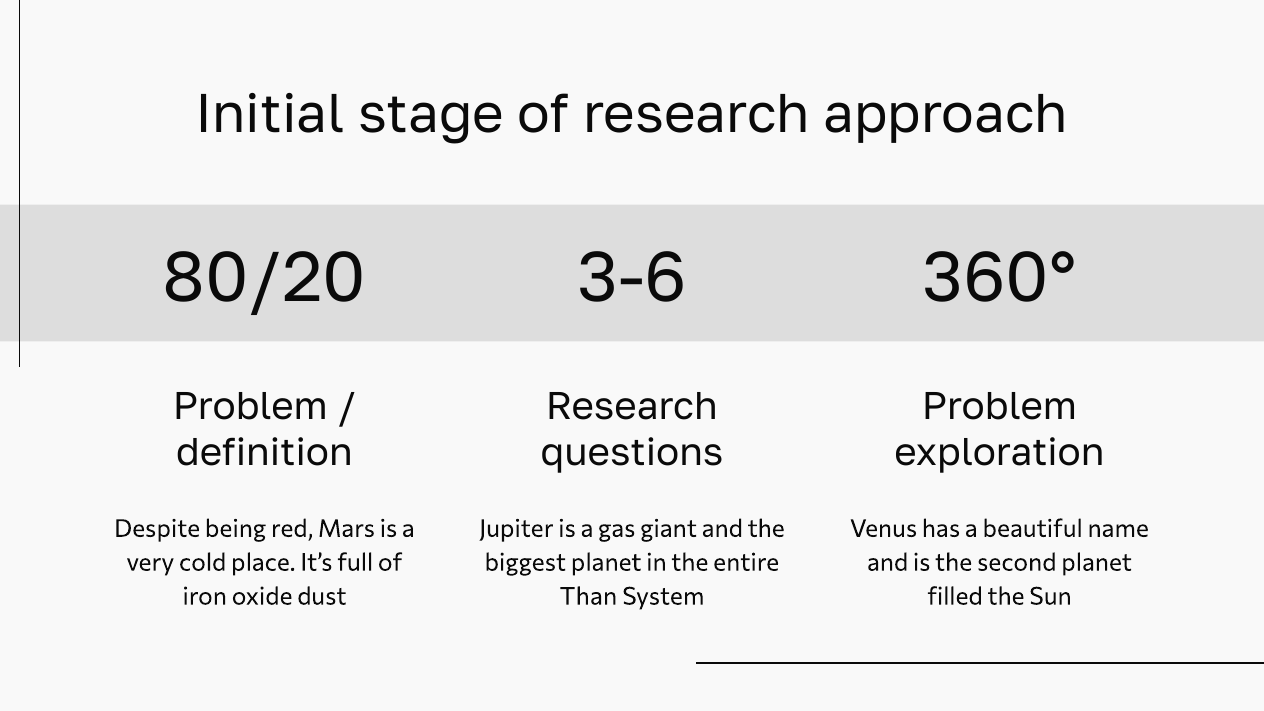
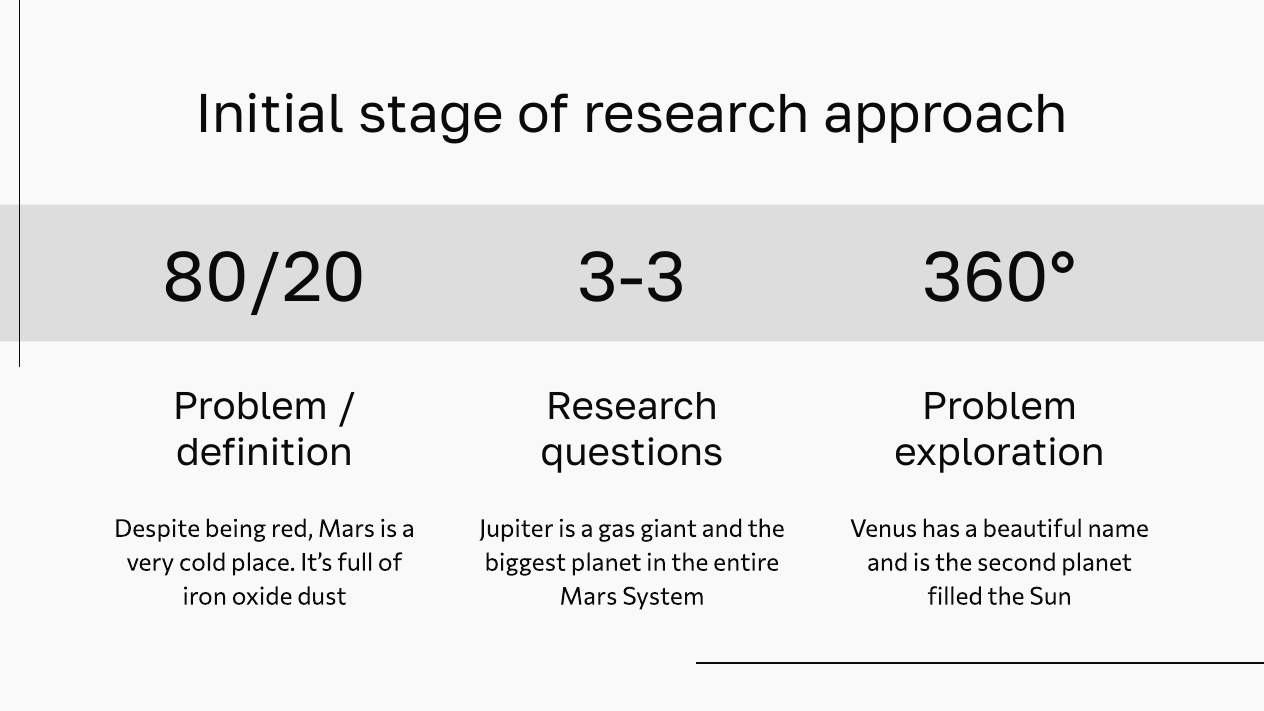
3-6: 3-6 -> 3-3
Than at (588, 596): Than -> Mars
